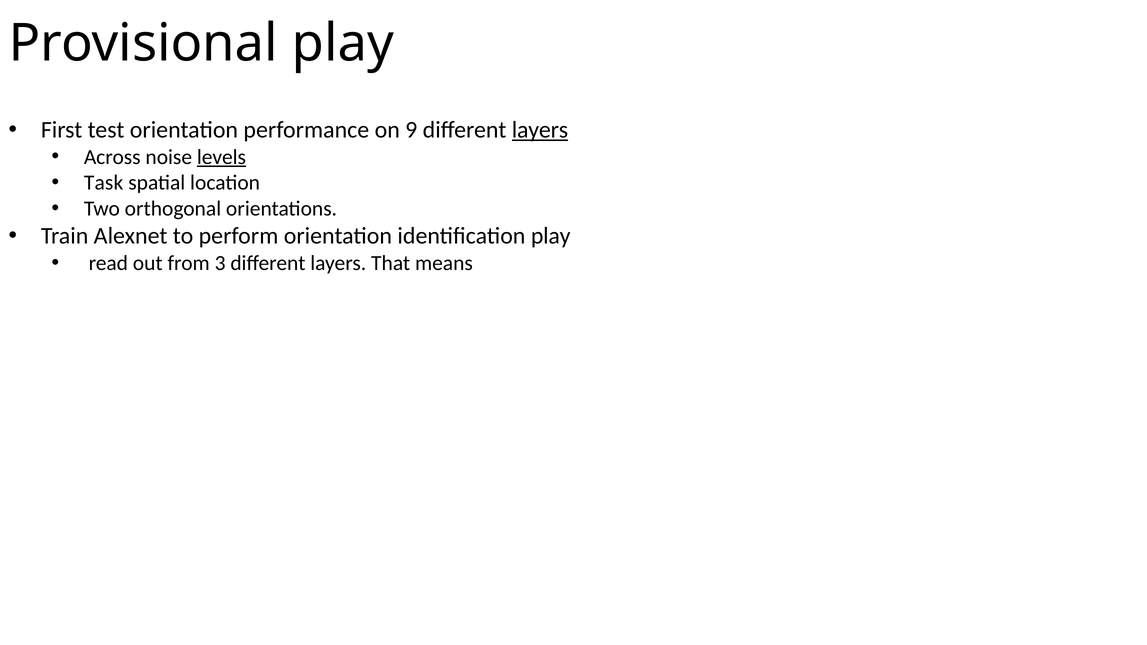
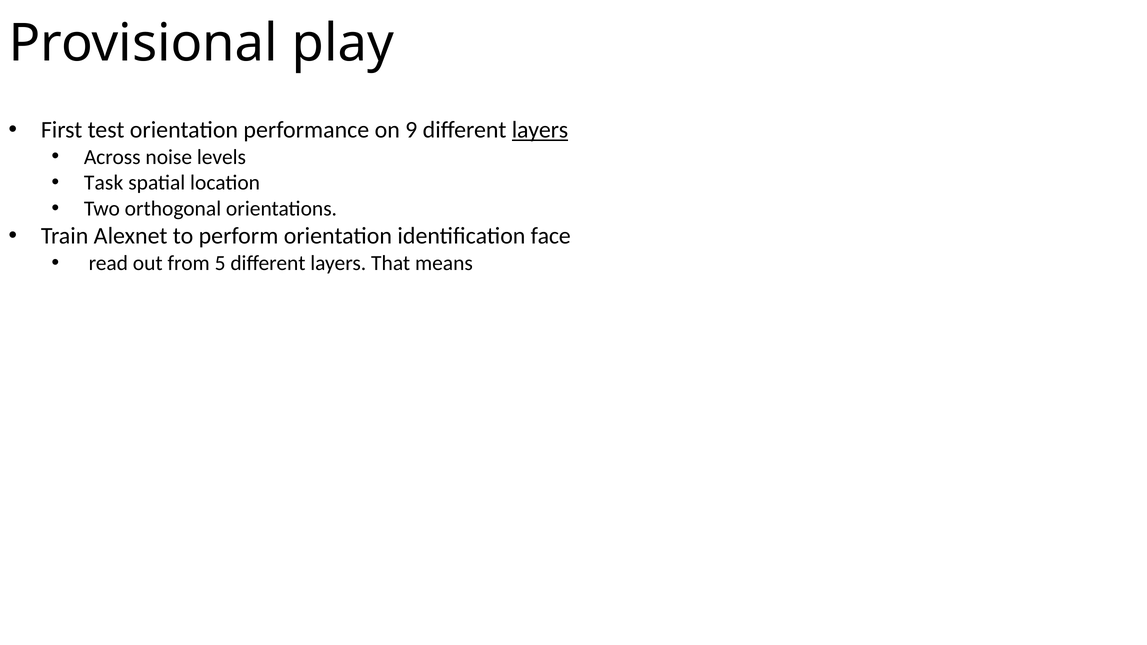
levels underline: present -> none
identification play: play -> face
3: 3 -> 5
